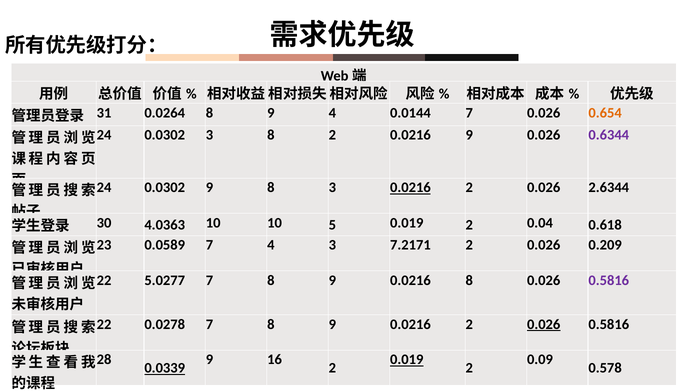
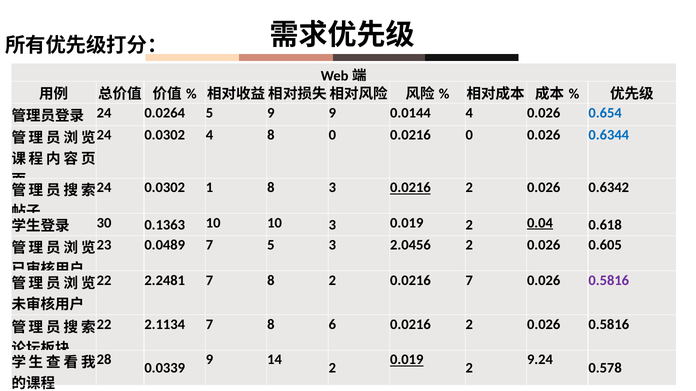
31 at (104, 113): 31 -> 24
0.0264 8: 8 -> 5
9 4: 4 -> 9
0.0144 7: 7 -> 4
0.654 colour: orange -> blue
0.0302 3: 3 -> 4
8 2: 2 -> 0
0.0216 9: 9 -> 0
0.6344 colour: purple -> blue
0.0302 9: 9 -> 1
2.6344: 2.6344 -> 0.6342
4.0363: 4.0363 -> 0.1363
10 5: 5 -> 3
0.04 underline: none -> present
0.0589: 0.0589 -> 0.0489
7 4: 4 -> 5
7.2171: 7.2171 -> 2.0456
0.209: 0.209 -> 0.605
5.0277: 5.0277 -> 2.2481
9 at (332, 281): 9 -> 2
0.0216 8: 8 -> 7
0.0278: 0.0278 -> 2.1134
9 at (332, 325): 9 -> 6
0.026 at (544, 325) underline: present -> none
16: 16 -> 14
0.09: 0.09 -> 9.24
0.0339 underline: present -> none
